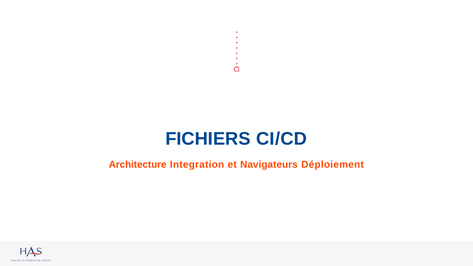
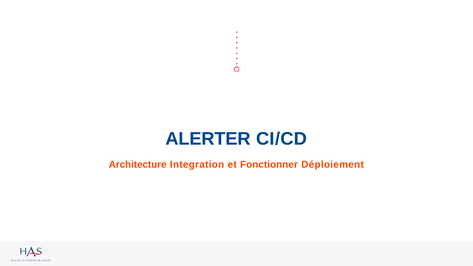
FICHIERS: FICHIERS -> ALERTER
Navigateurs: Navigateurs -> Fonctionner
